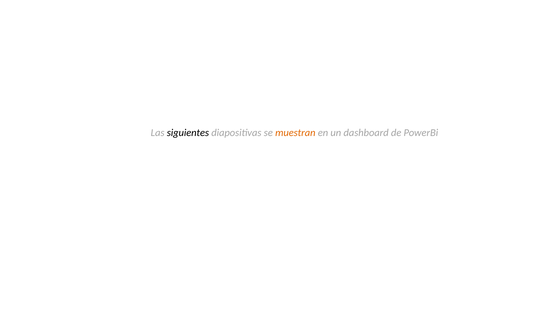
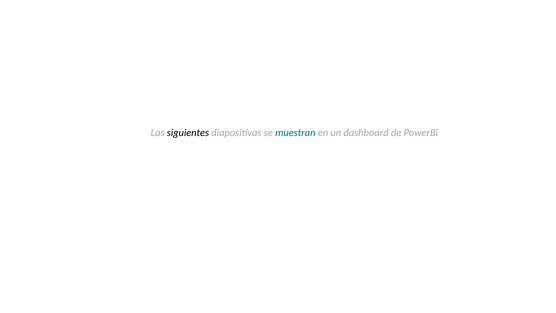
muestran colour: orange -> blue
